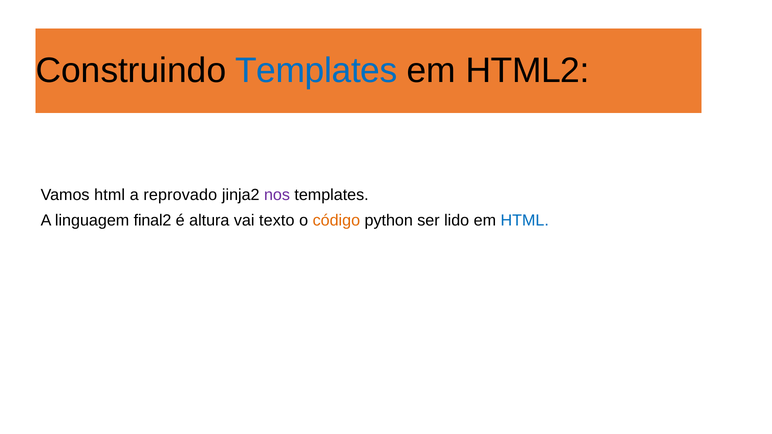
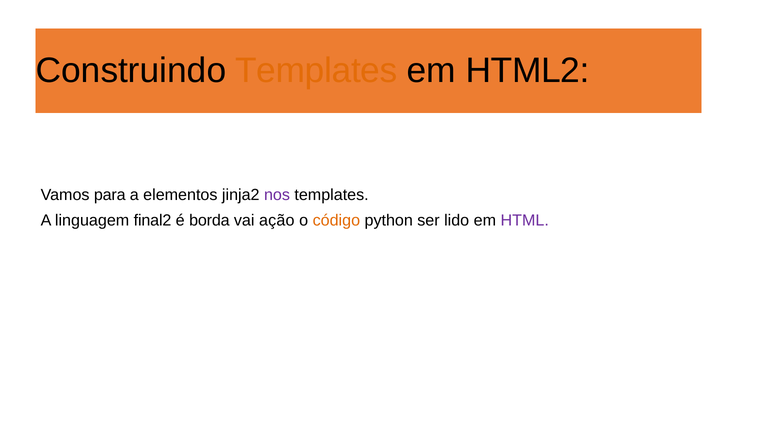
Templates at (316, 70) colour: blue -> orange
Vamos html: html -> para
reprovado: reprovado -> elementos
altura: altura -> borda
texto: texto -> ação
HTML at (525, 220) colour: blue -> purple
